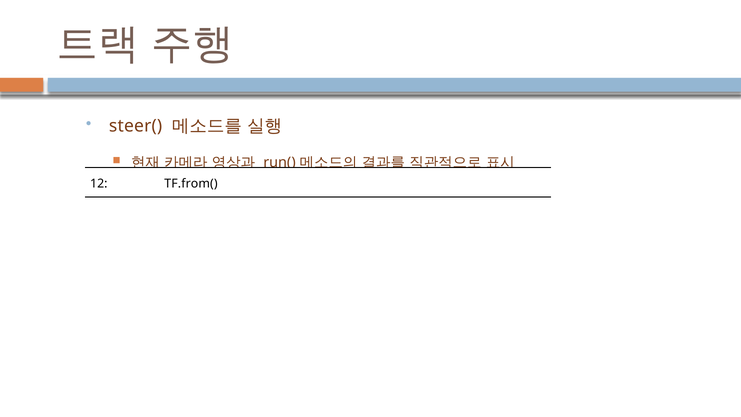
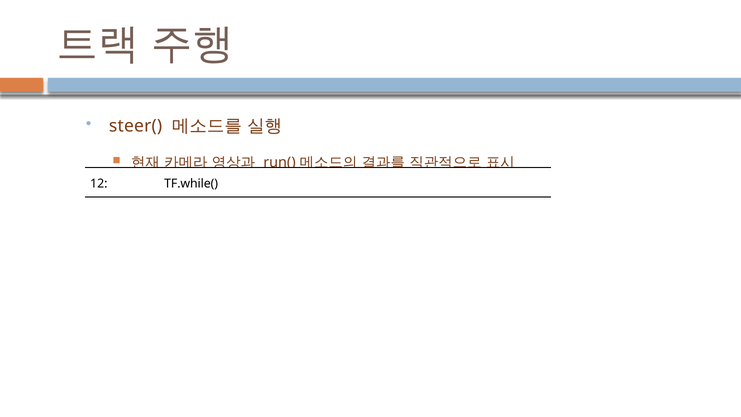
TF.from(: TF.from( -> TF.while(
